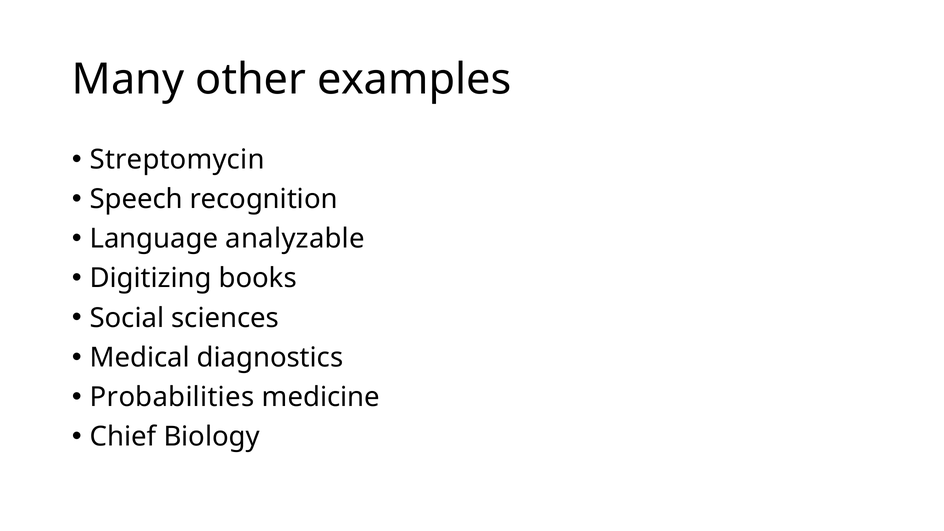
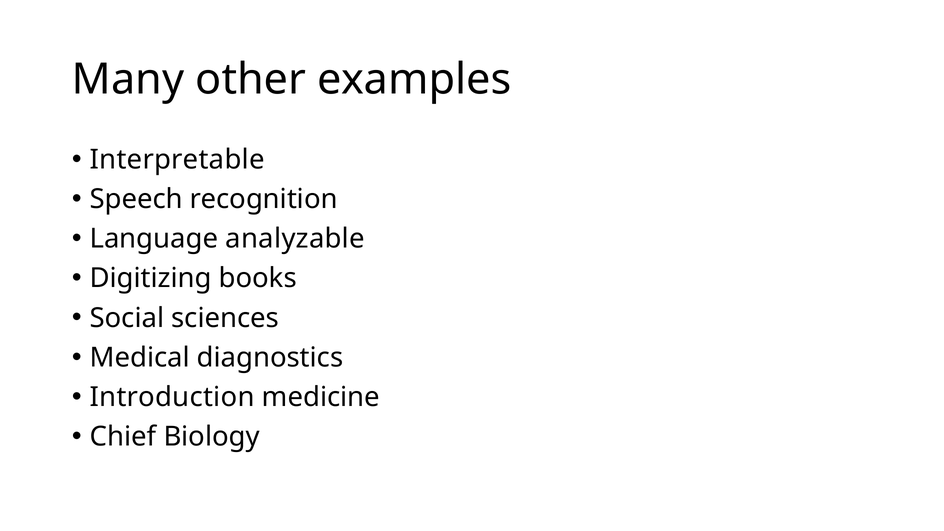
Streptomycin: Streptomycin -> Interpretable
Probabilities: Probabilities -> Introduction
